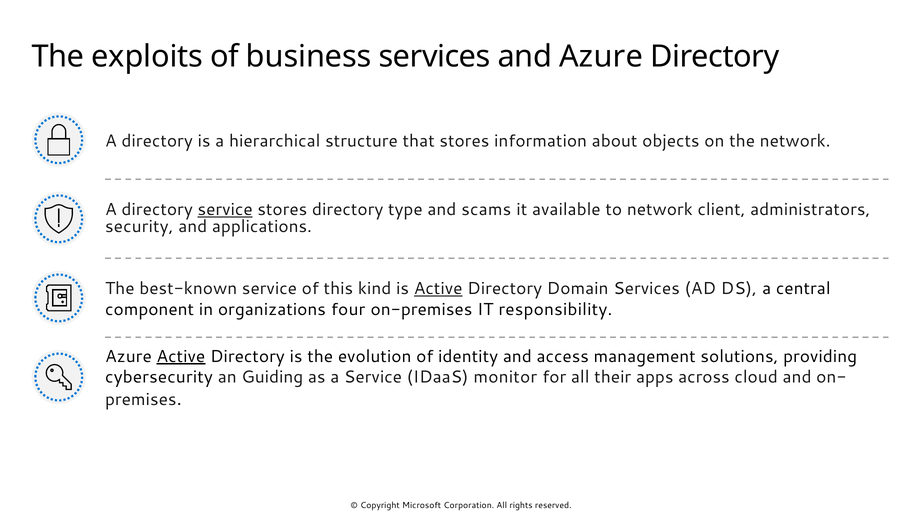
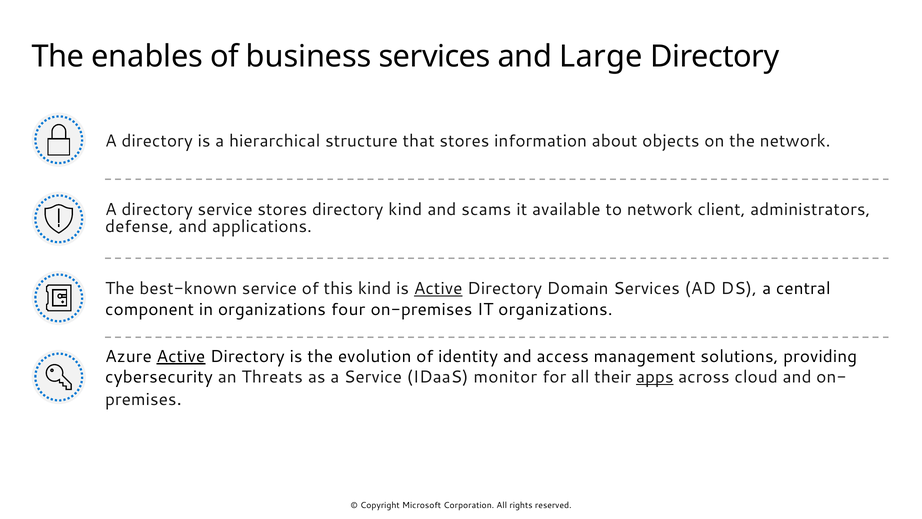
exploits: exploits -> enables
and Azure: Azure -> Large
service at (225, 209) underline: present -> none
directory type: type -> kind
security: security -> defense
IT responsibility: responsibility -> organizations
Guiding: Guiding -> Threats
apps underline: none -> present
